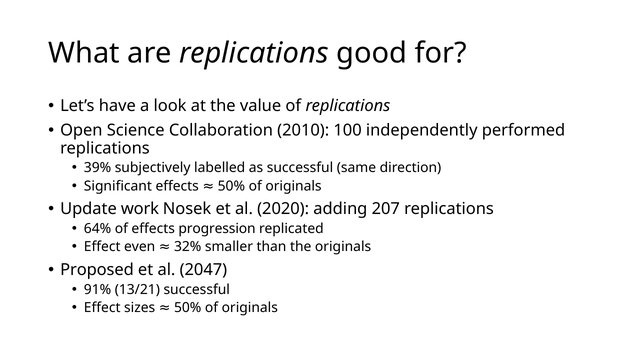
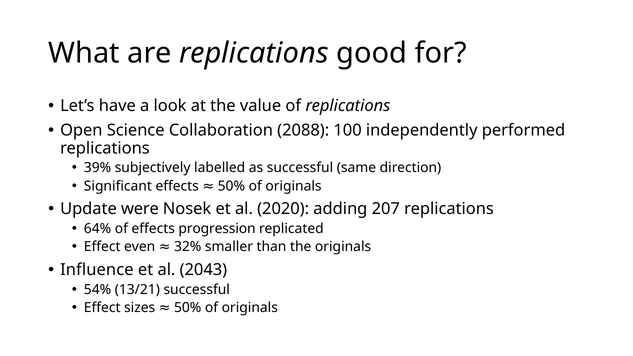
2010: 2010 -> 2088
work: work -> were
Proposed: Proposed -> Influence
2047: 2047 -> 2043
91%: 91% -> 54%
